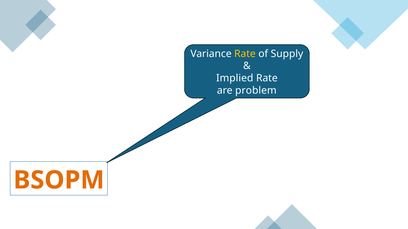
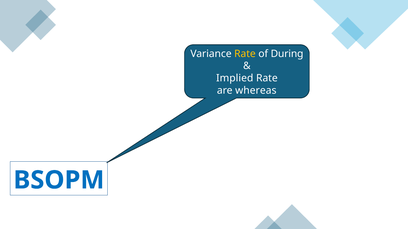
Supply: Supply -> During
problem: problem -> whereas
BSOPM colour: orange -> blue
